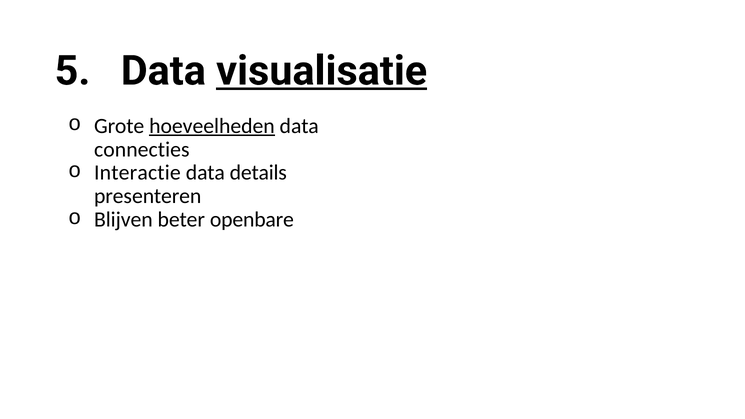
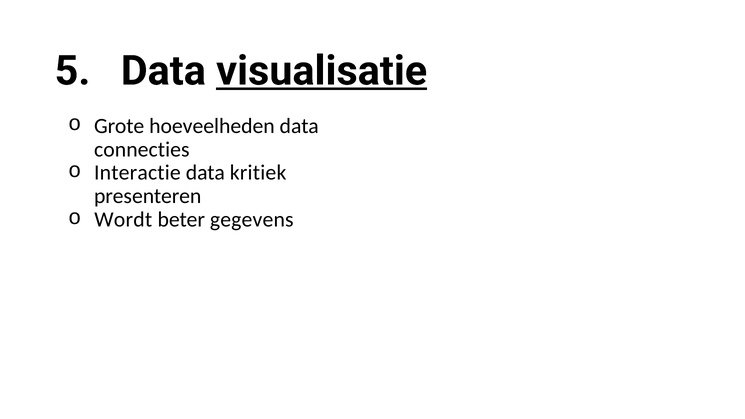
hoeveelheden underline: present -> none
details: details -> kritiek
Blijven: Blijven -> Wordt
openbare: openbare -> gegevens
